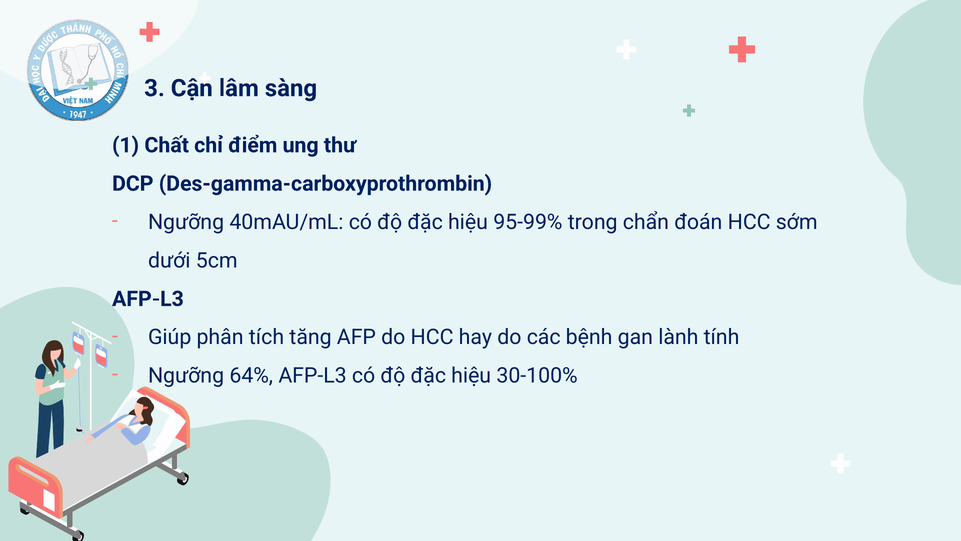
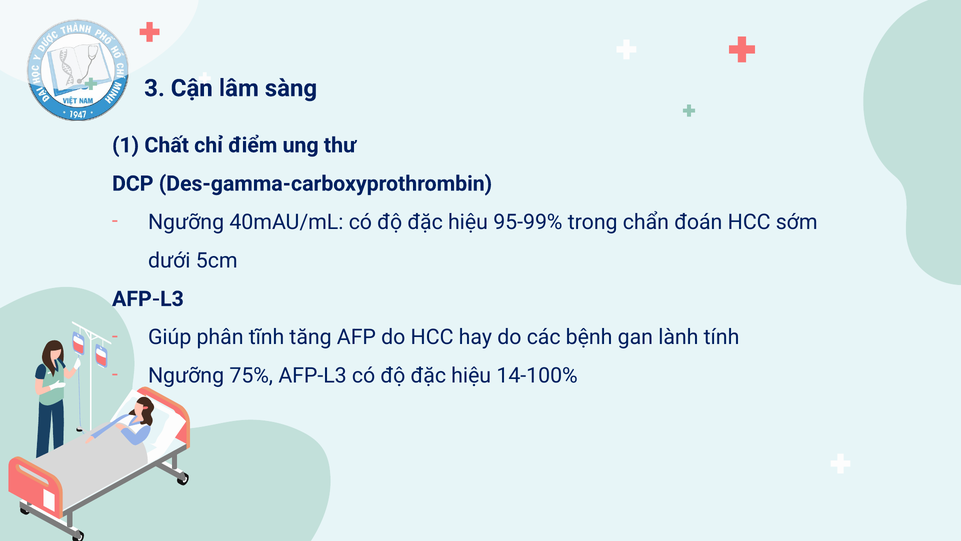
tích: tích -> tĩnh
64%: 64% -> 75%
30-100%: 30-100% -> 14-100%
